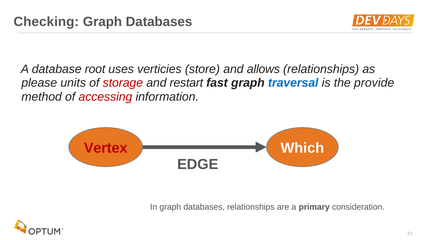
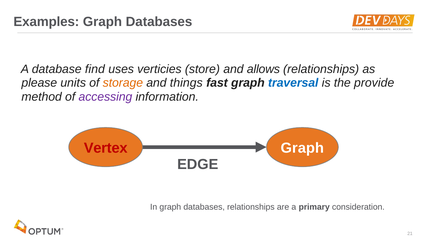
Checking: Checking -> Examples
root: root -> find
storage colour: red -> orange
restart: restart -> things
accessing colour: red -> purple
Which at (302, 148): Which -> Graph
